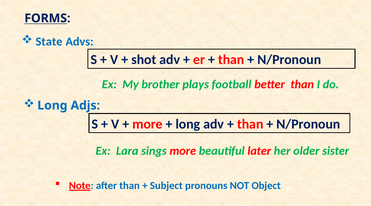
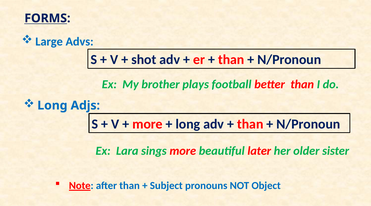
State: State -> Large
